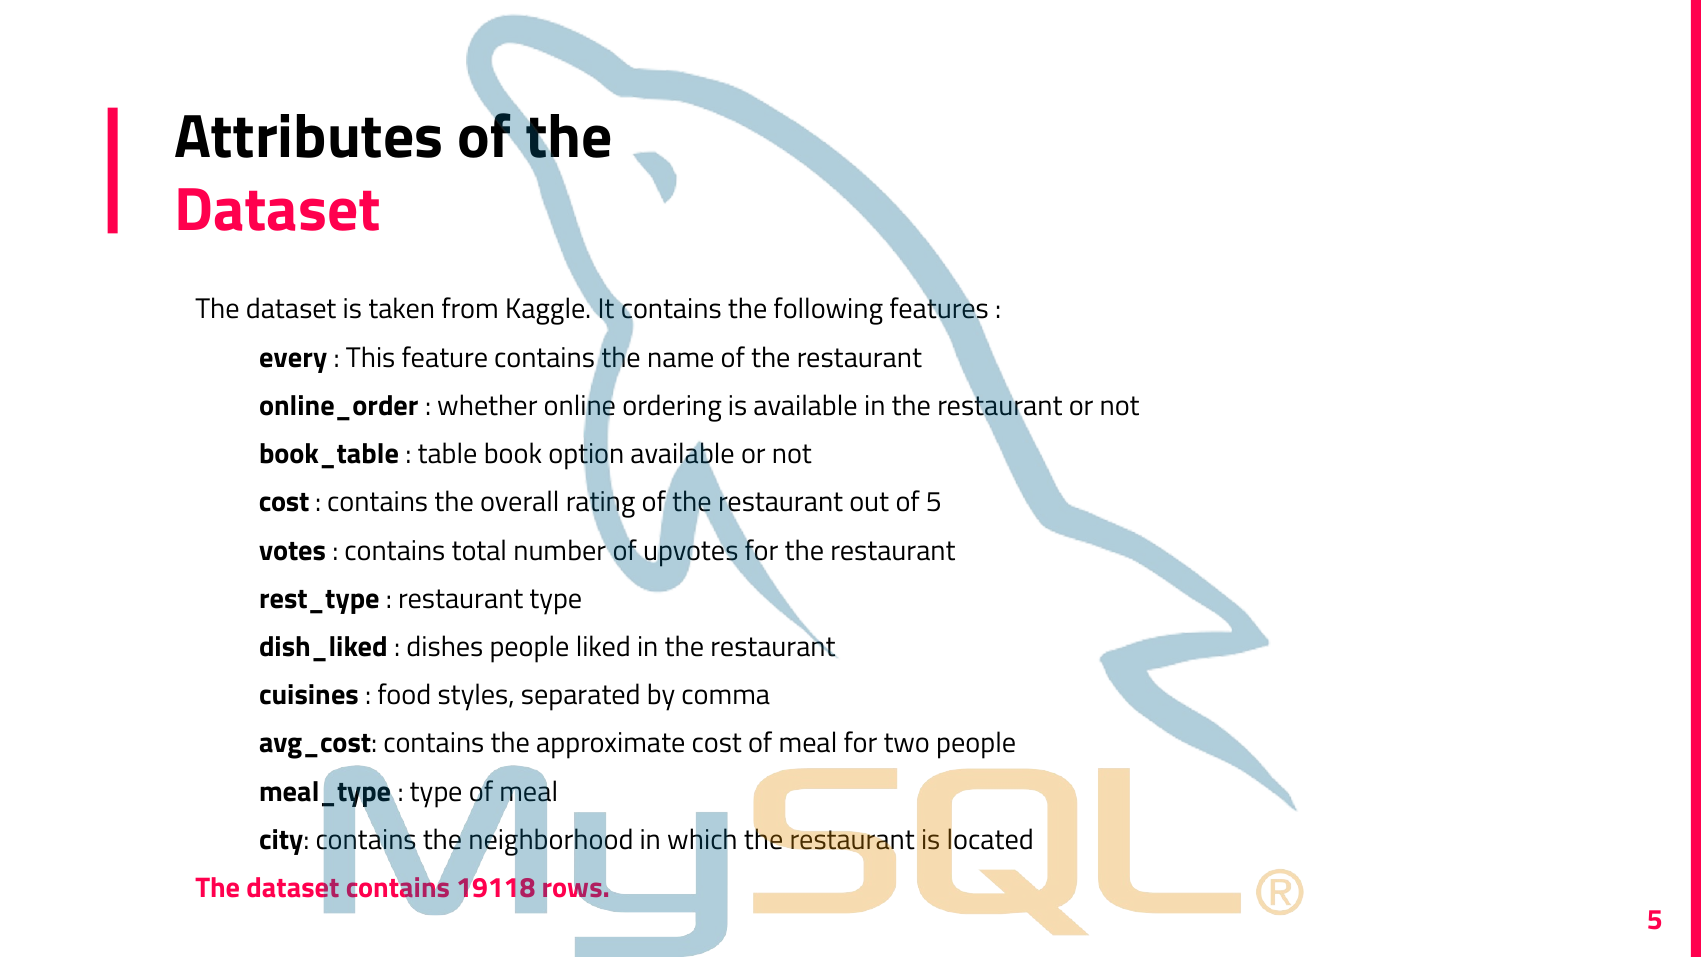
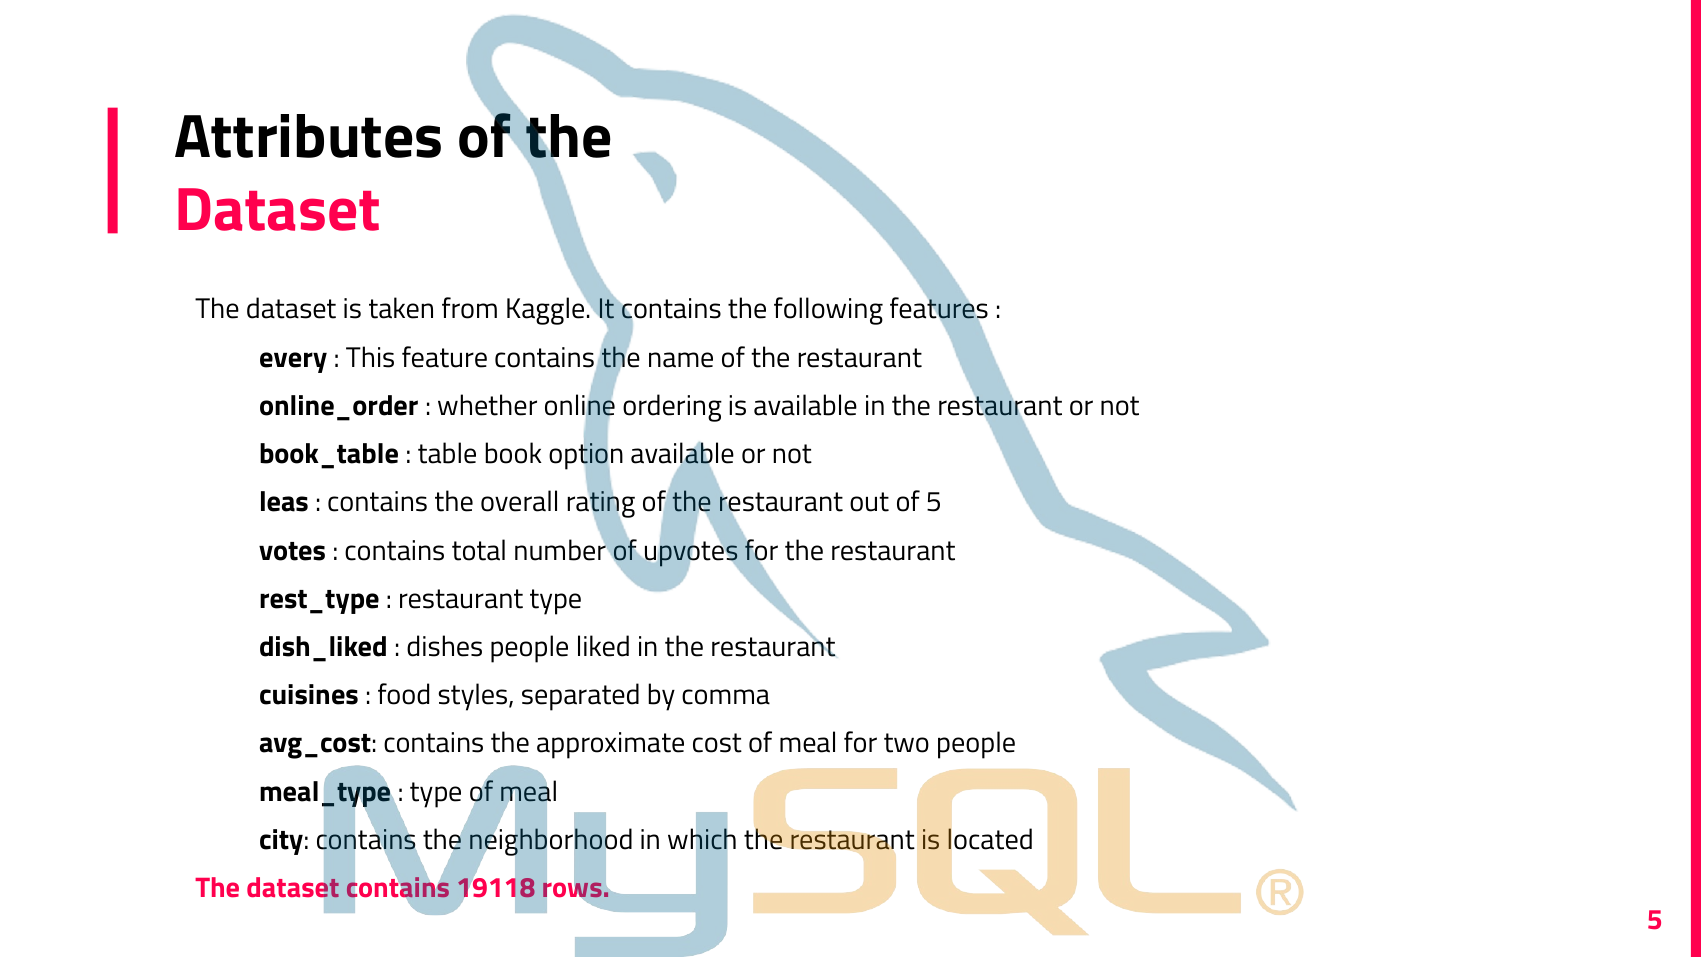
cost at (284, 502): cost -> leas
